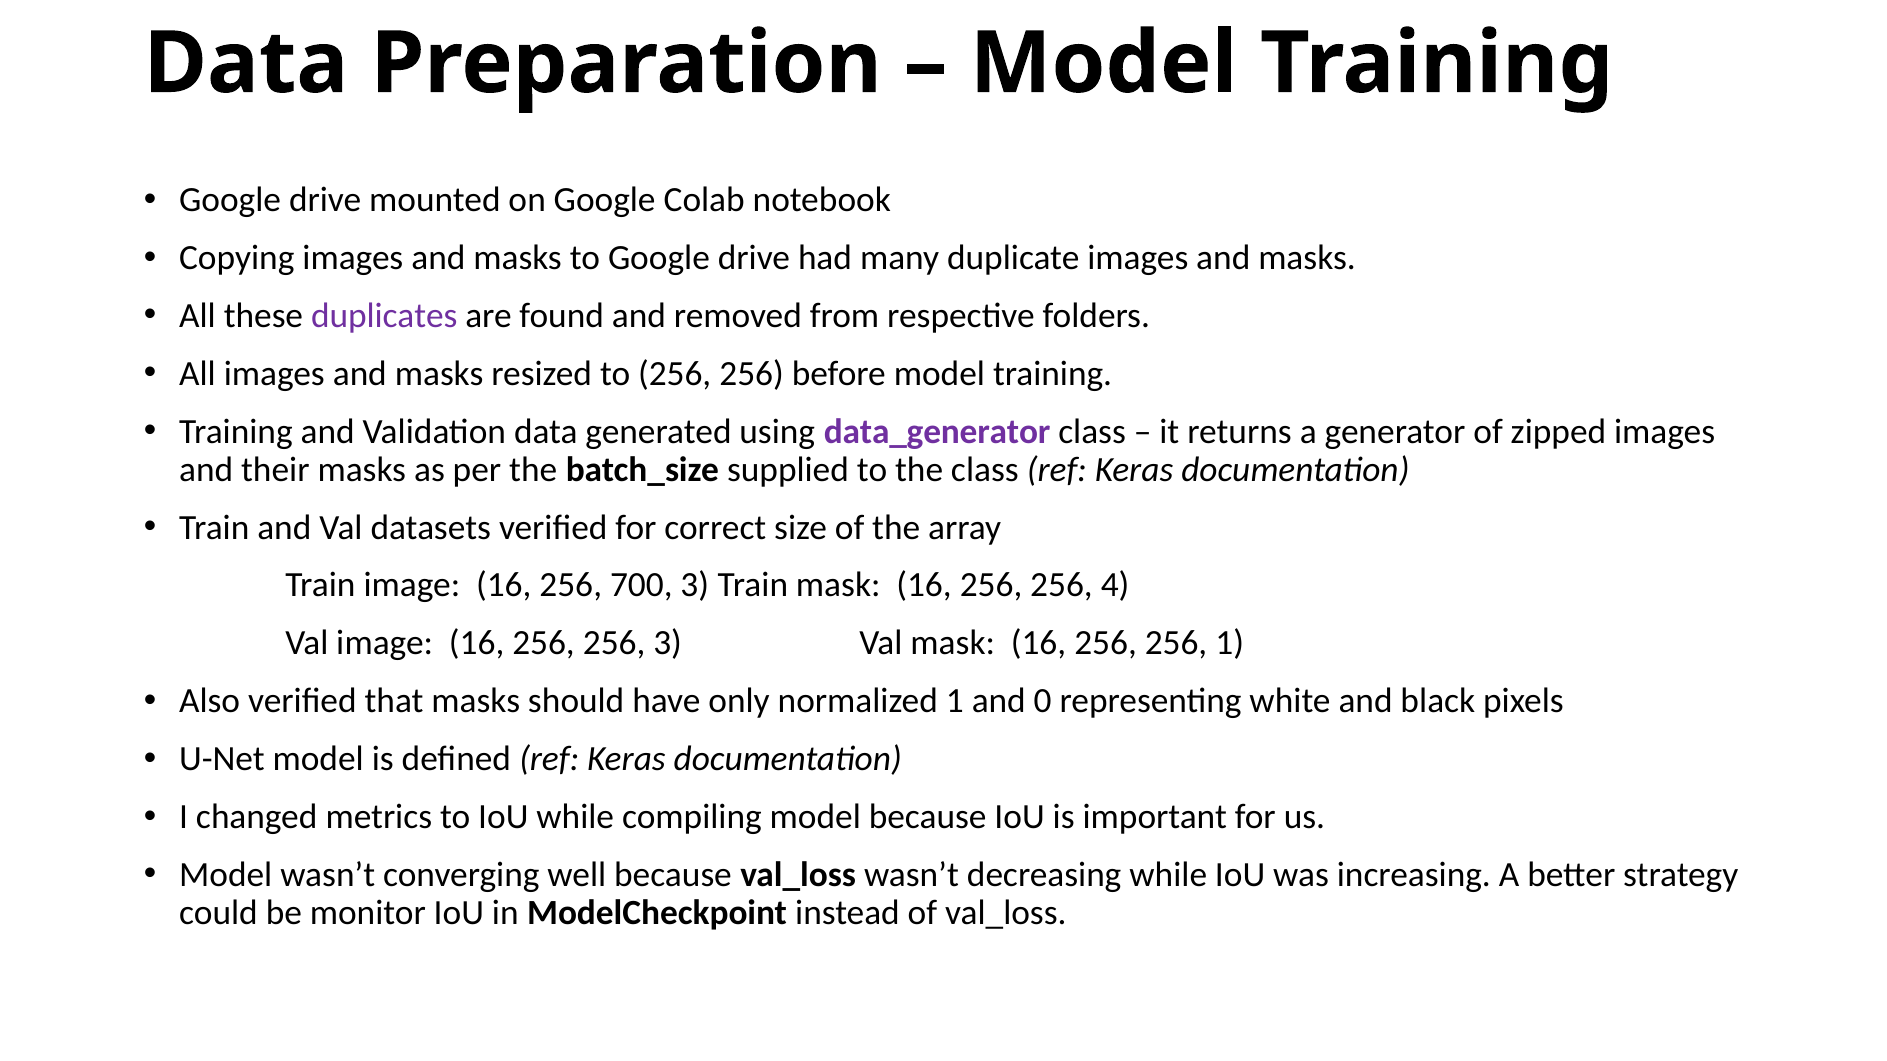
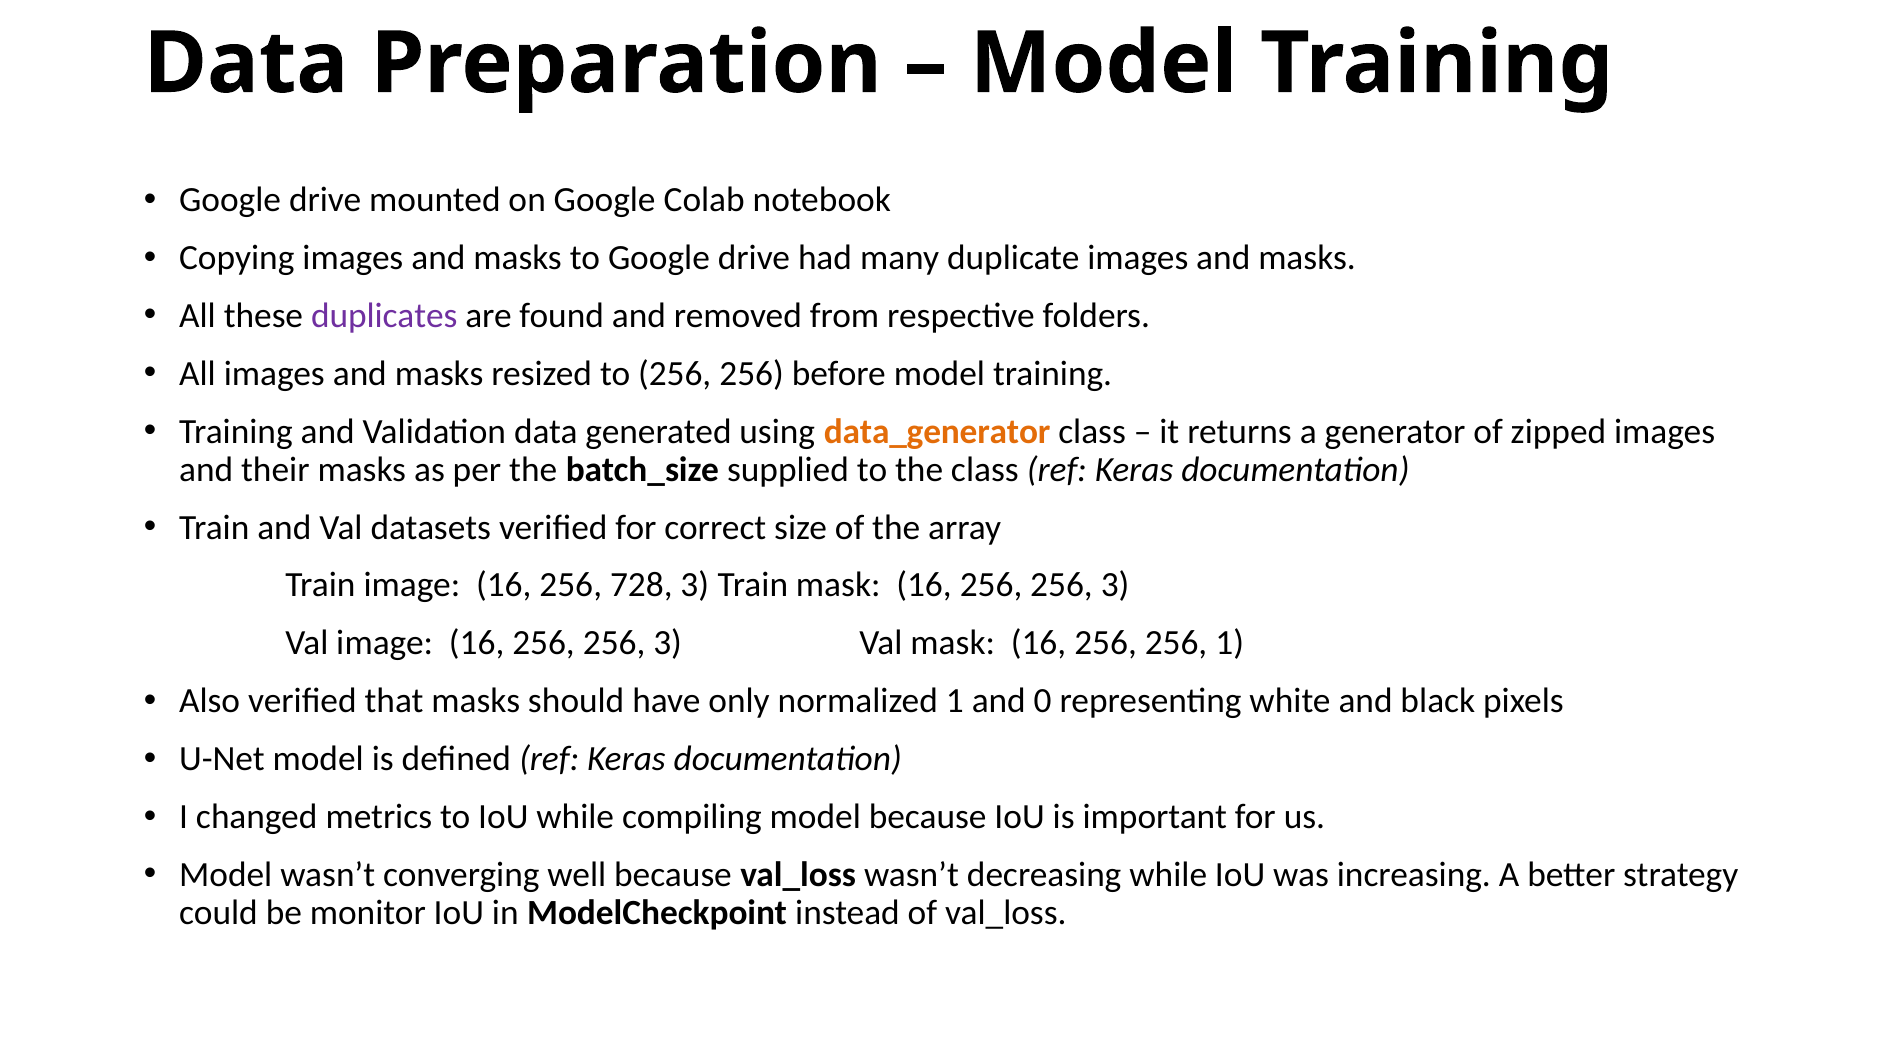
data_generator colour: purple -> orange
700: 700 -> 728
4 at (1115, 586): 4 -> 3
